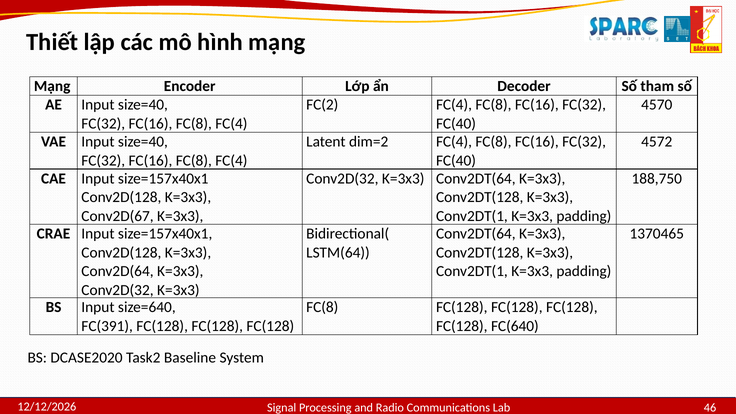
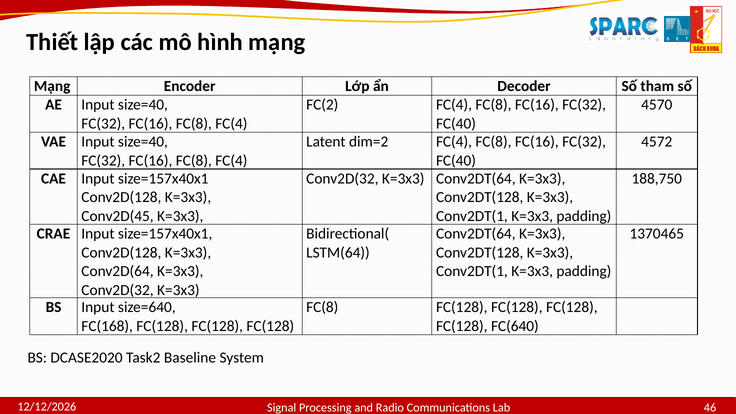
Conv2D(67: Conv2D(67 -> Conv2D(45
FC(391: FC(391 -> FC(168
